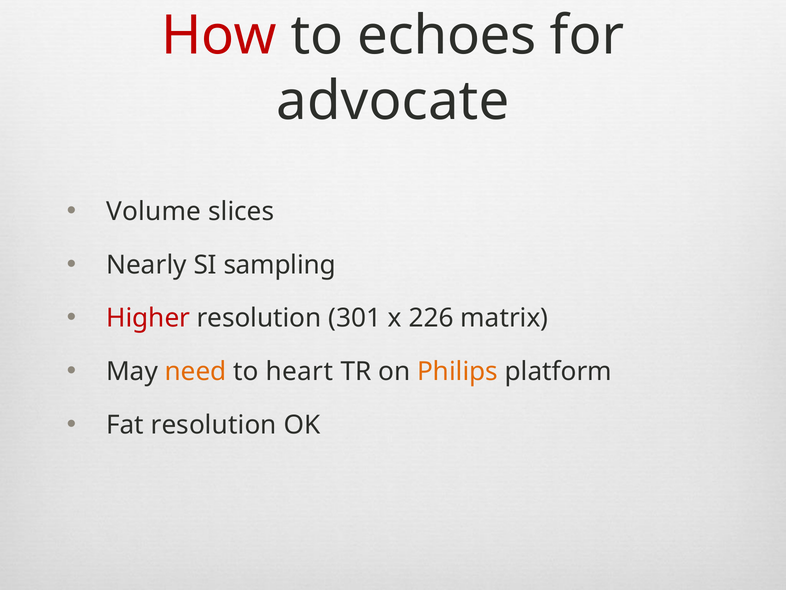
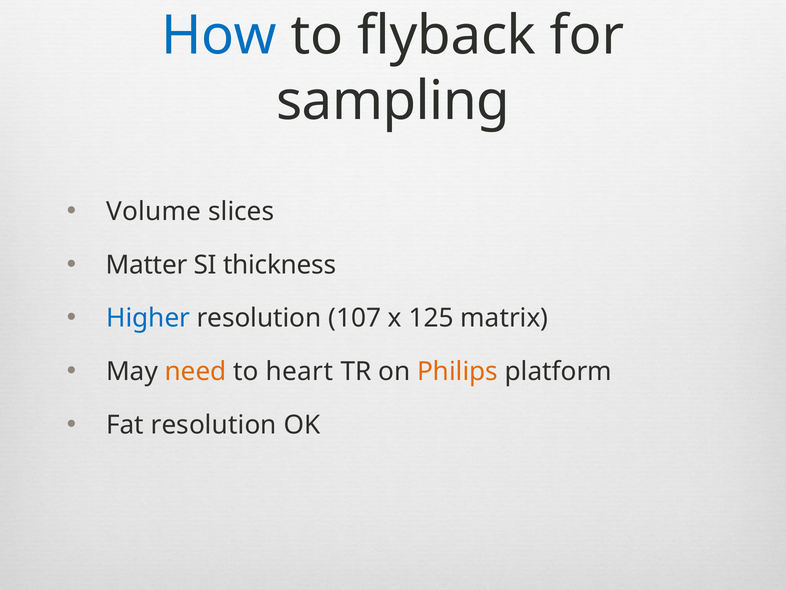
How colour: red -> blue
echoes: echoes -> flyback
advocate: advocate -> sampling
Nearly: Nearly -> Matter
sampling: sampling -> thickness
Higher colour: red -> blue
301: 301 -> 107
226: 226 -> 125
